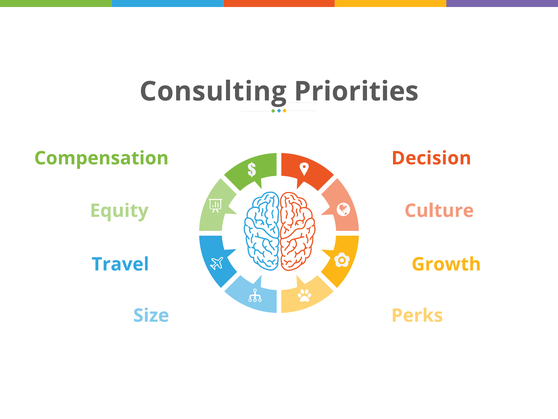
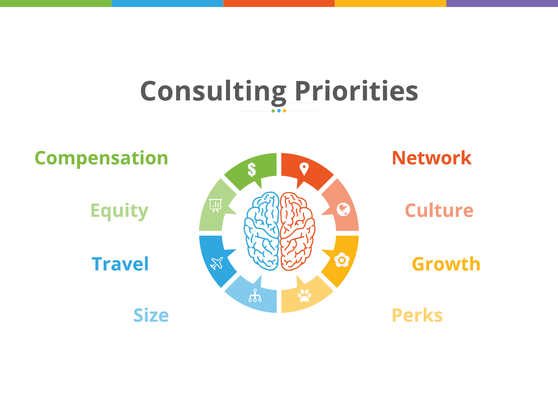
Decision: Decision -> Network
